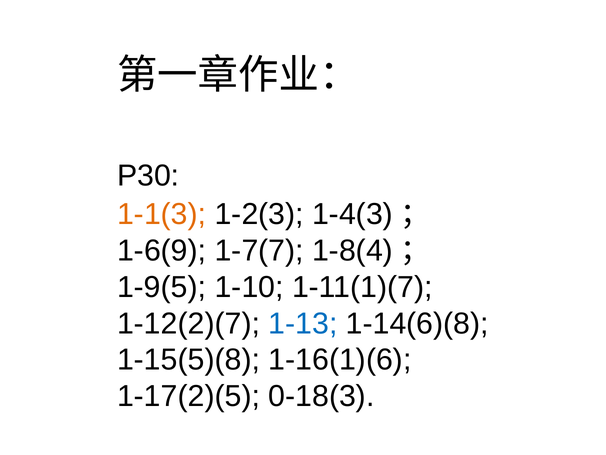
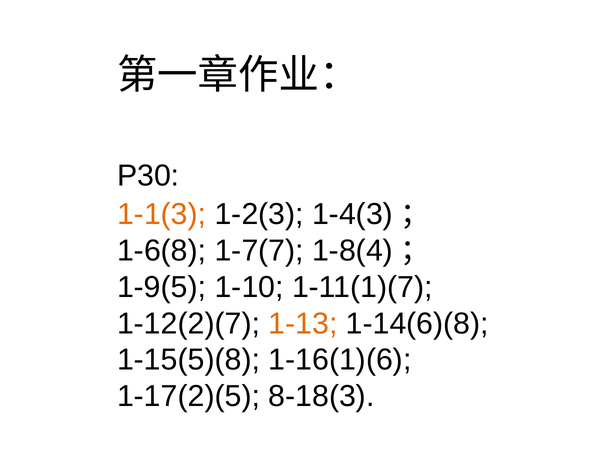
1-6(9: 1-6(9 -> 1-6(8
1-13 colour: blue -> orange
0-18(3: 0-18(3 -> 8-18(3
